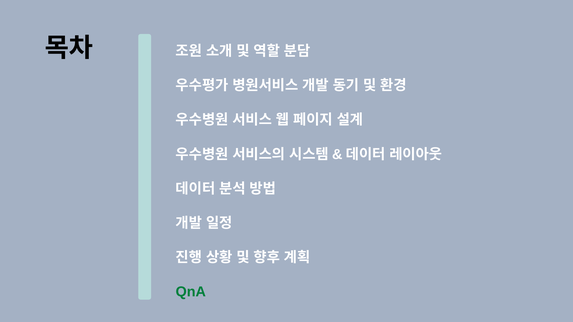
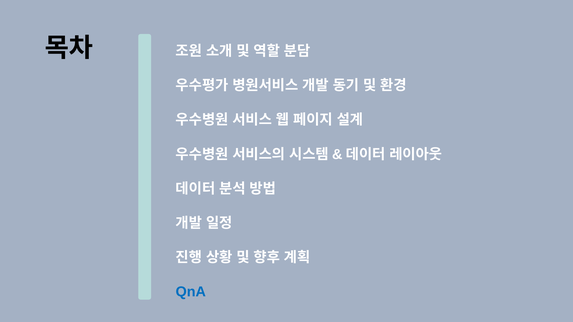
QnA colour: green -> blue
